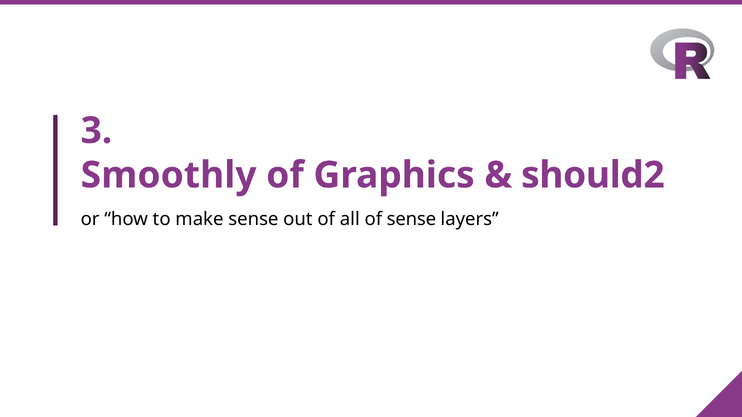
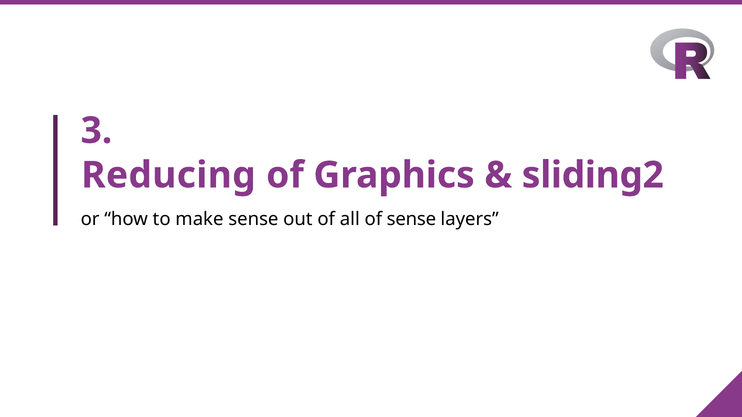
Smoothly: Smoothly -> Reducing
should2: should2 -> sliding2
